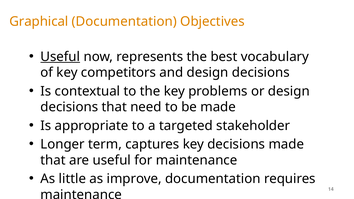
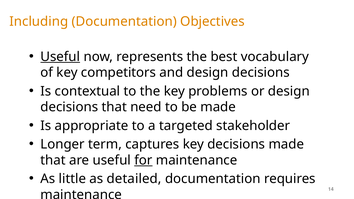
Graphical: Graphical -> Including
for underline: none -> present
improve: improve -> detailed
